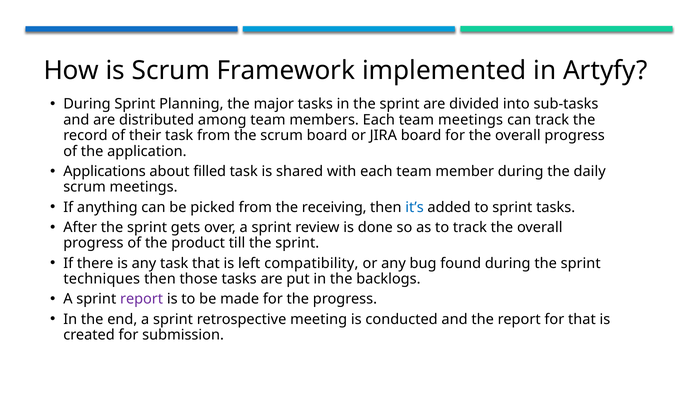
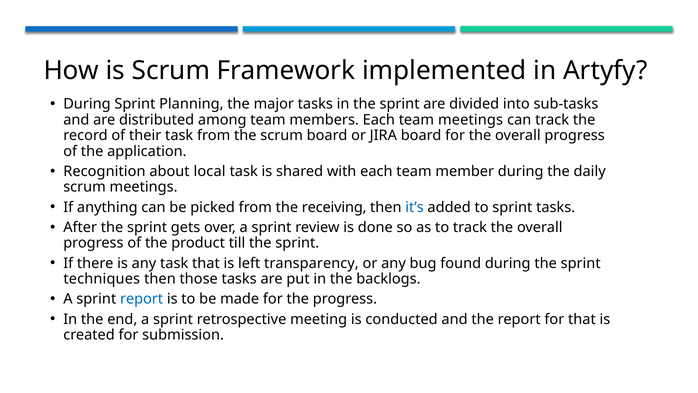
Applications: Applications -> Recognition
filled: filled -> local
compatibility: compatibility -> transparency
report at (142, 299) colour: purple -> blue
